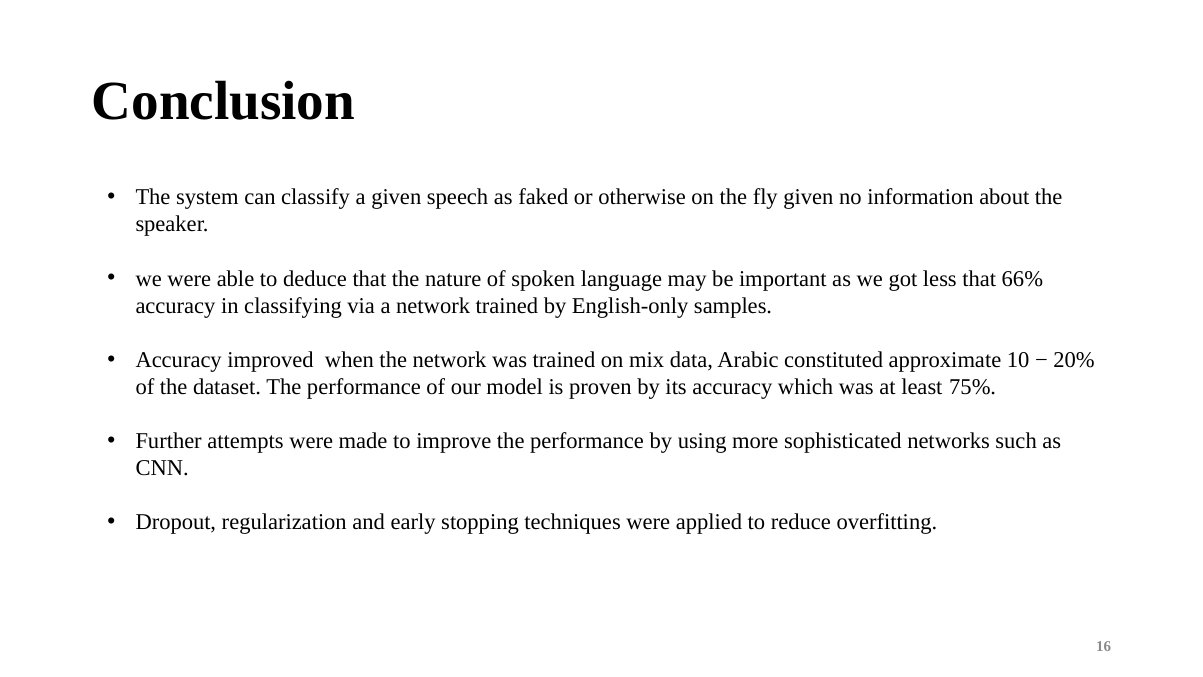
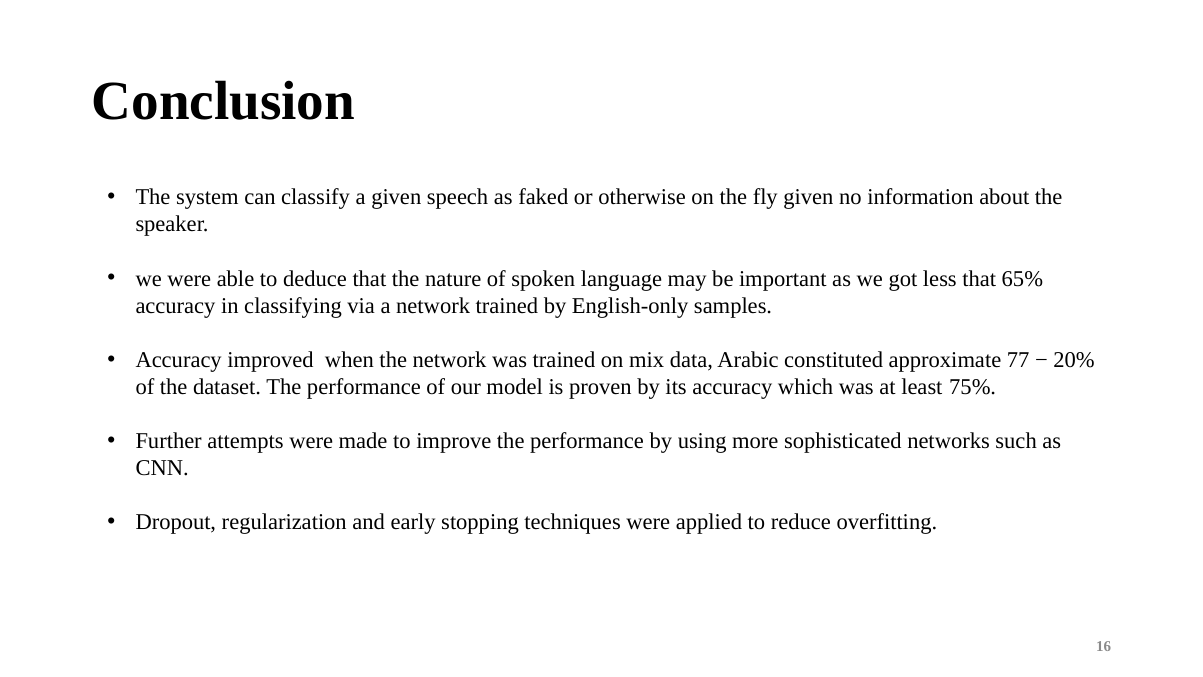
66%: 66% -> 65%
10: 10 -> 77
